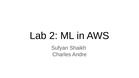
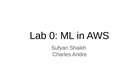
2: 2 -> 0
